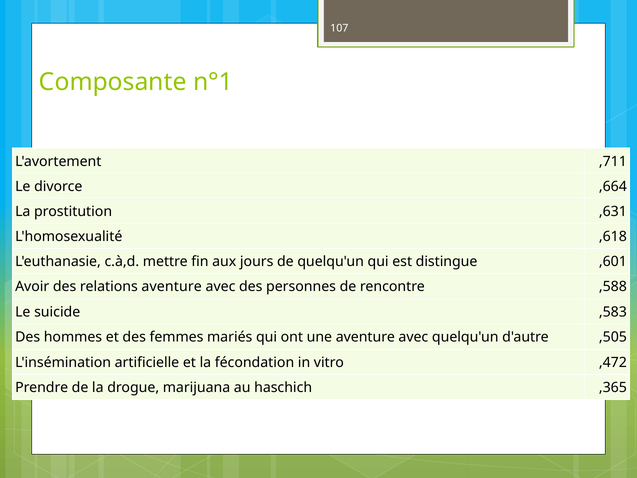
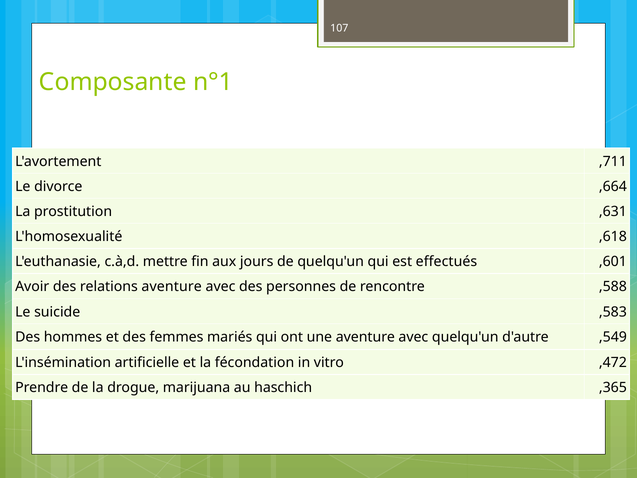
distingue: distingue -> effectués
,505: ,505 -> ,549
